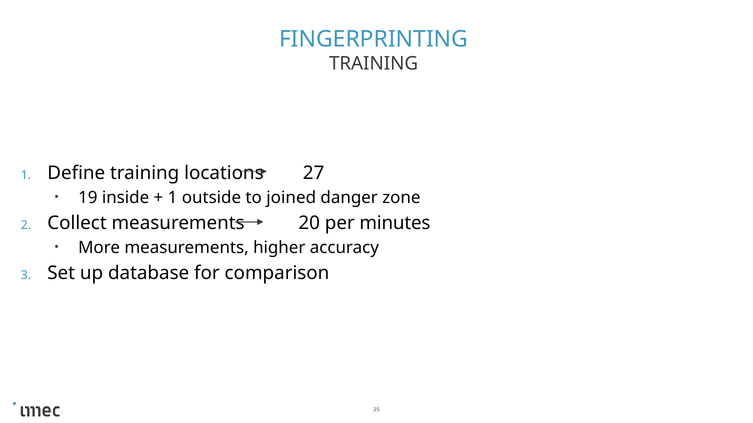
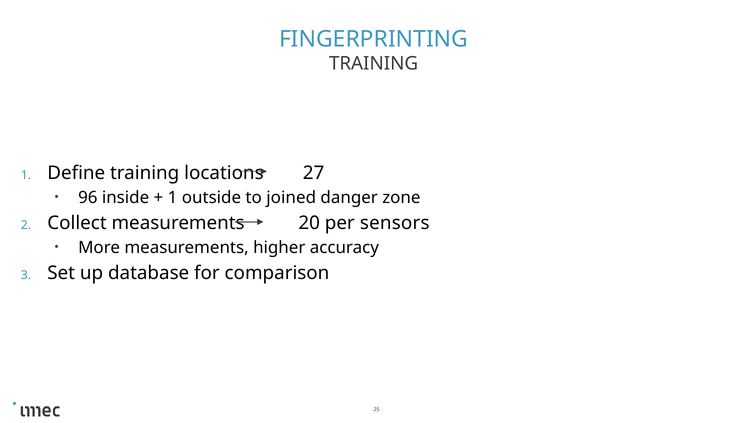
19: 19 -> 96
minutes: minutes -> sensors
